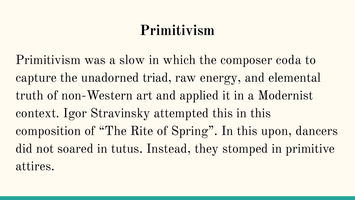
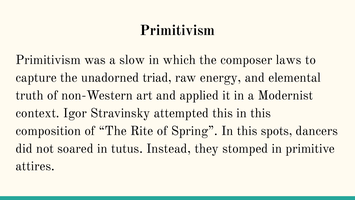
coda: coda -> laws
upon: upon -> spots
